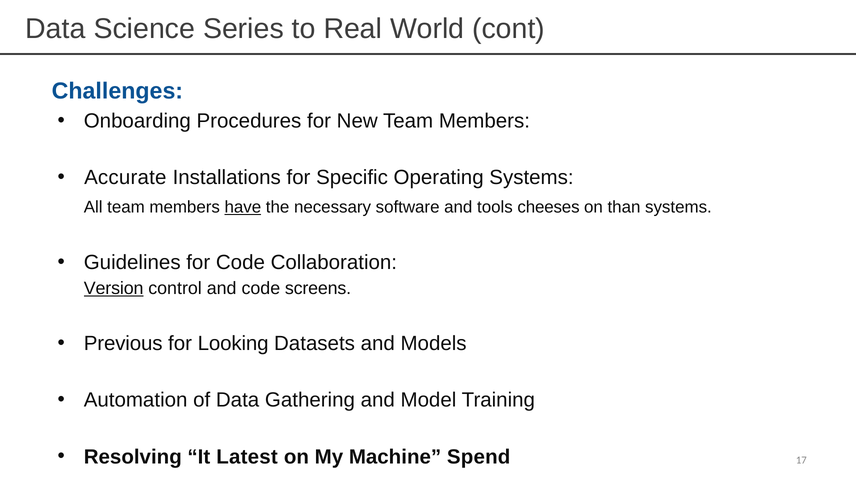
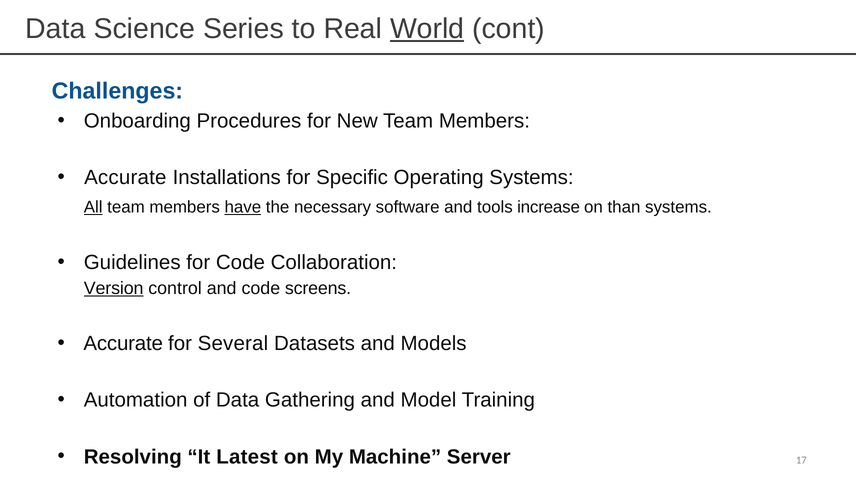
World underline: none -> present
All underline: none -> present
cheeses: cheeses -> increase
Previous at (123, 343): Previous -> Accurate
Looking: Looking -> Several
Spend: Spend -> Server
